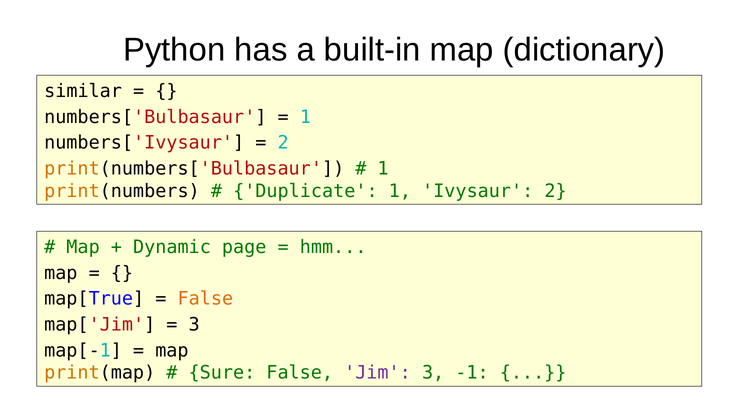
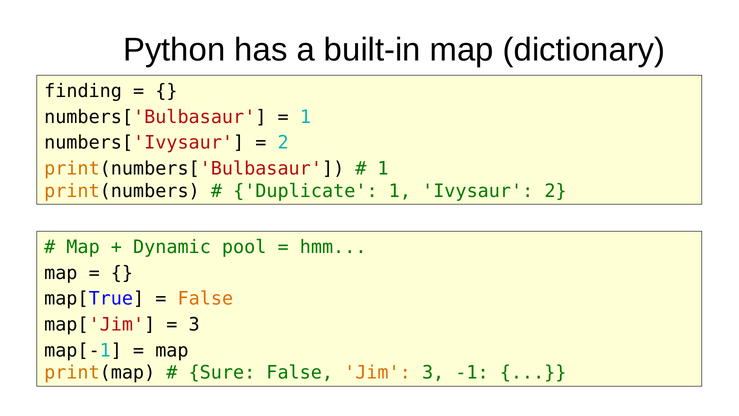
similar: similar -> finding
page: page -> pool
Jim colour: purple -> orange
